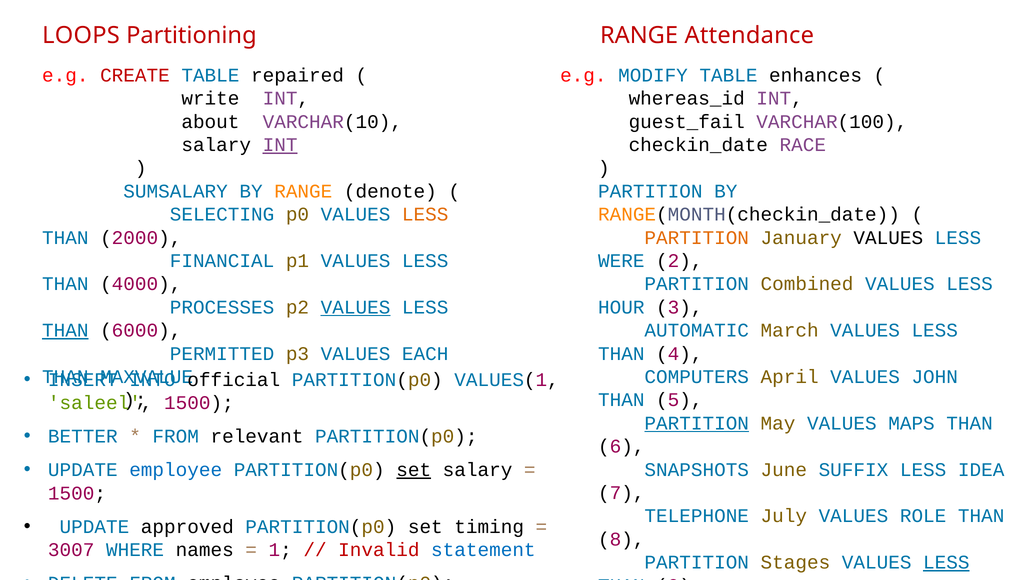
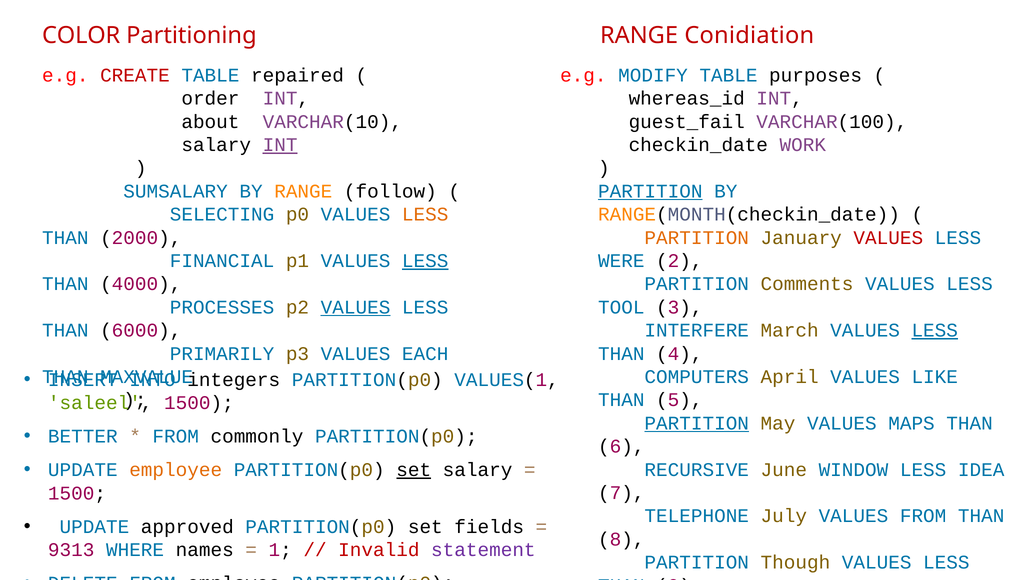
LOOPS: LOOPS -> COLOR
Attendance: Attendance -> Conidiation
enhances: enhances -> purposes
write: write -> order
RACE: RACE -> WORK
denote: denote -> follow
PARTITION at (650, 191) underline: none -> present
VALUES at (888, 238) colour: black -> red
LESS at (425, 261) underline: none -> present
Combined: Combined -> Comments
HOUR: HOUR -> TOOL
THAN at (65, 331) underline: present -> none
AUTOMATIC: AUTOMATIC -> INTERFERE
LESS at (935, 331) underline: none -> present
PERMITTED: PERMITTED -> PRIMARILY
JOHN: JOHN -> LIKE
official: official -> integers
relevant: relevant -> commonly
employee at (176, 470) colour: blue -> orange
SNAPSHOTS: SNAPSHOTS -> RECURSIVE
SUFFIX: SUFFIX -> WINDOW
VALUES ROLE: ROLE -> FROM
timing: timing -> fields
3007: 3007 -> 9313
statement colour: blue -> purple
Stages: Stages -> Though
LESS at (946, 563) underline: present -> none
